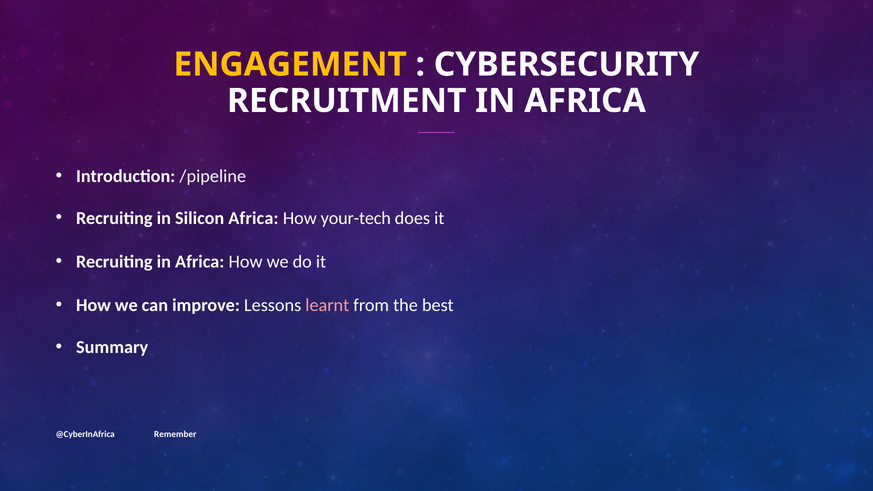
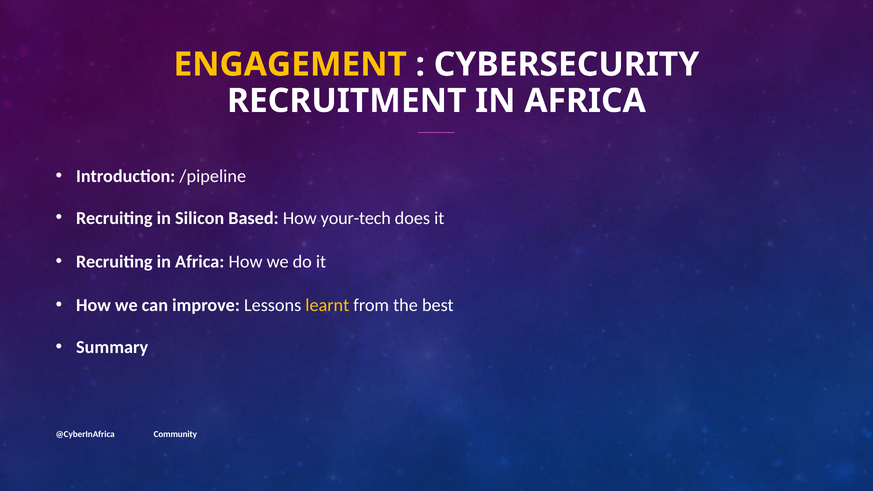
Silicon Africa: Africa -> Based
learnt colour: pink -> yellow
Remember: Remember -> Community
